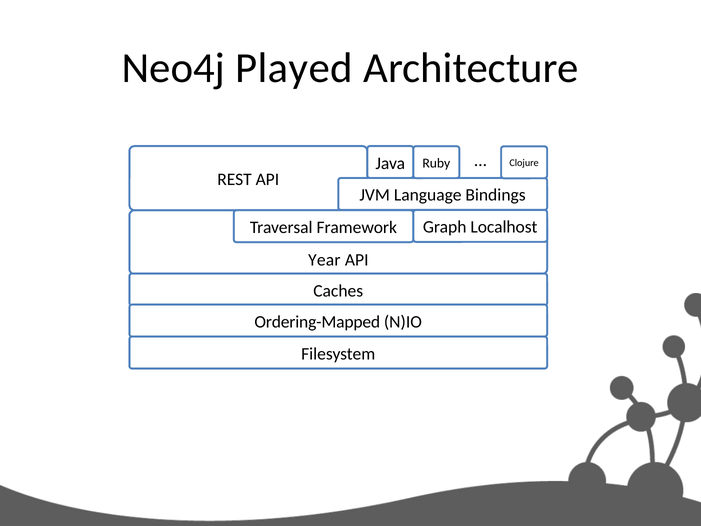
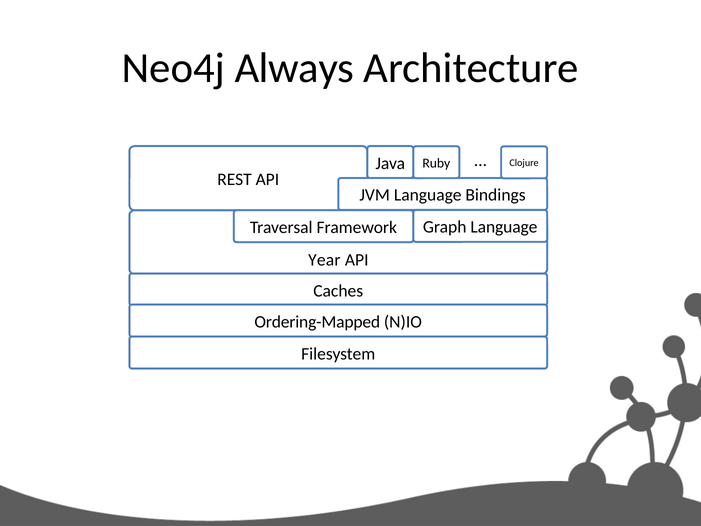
Played: Played -> Always
Graph Localhost: Localhost -> Language
